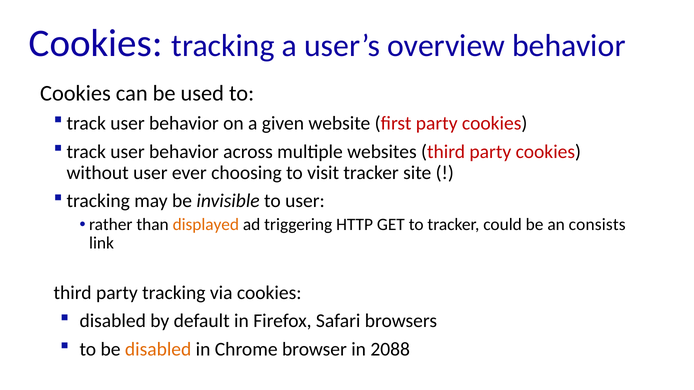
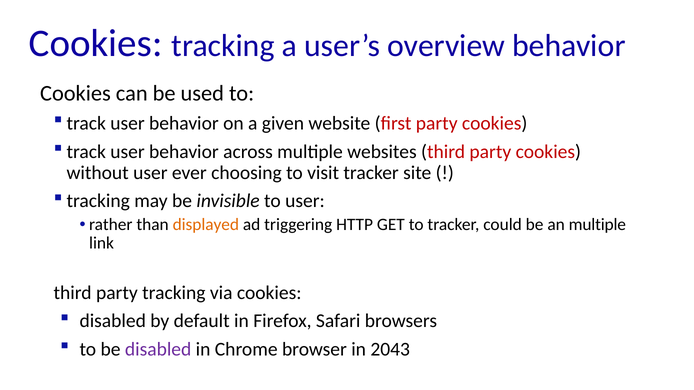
an consists: consists -> multiple
disabled at (158, 350) colour: orange -> purple
2088: 2088 -> 2043
